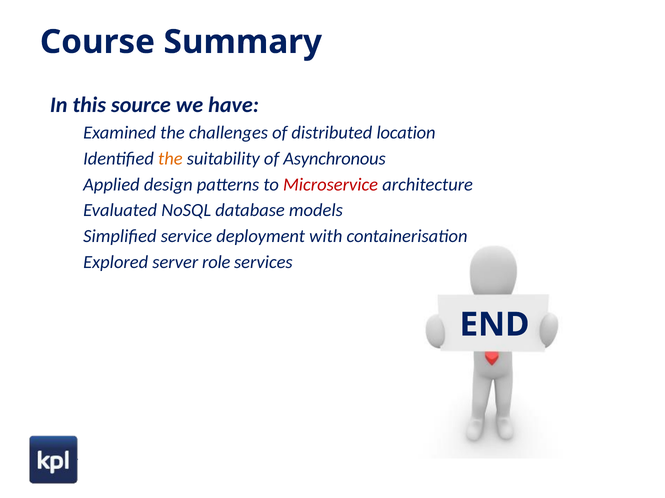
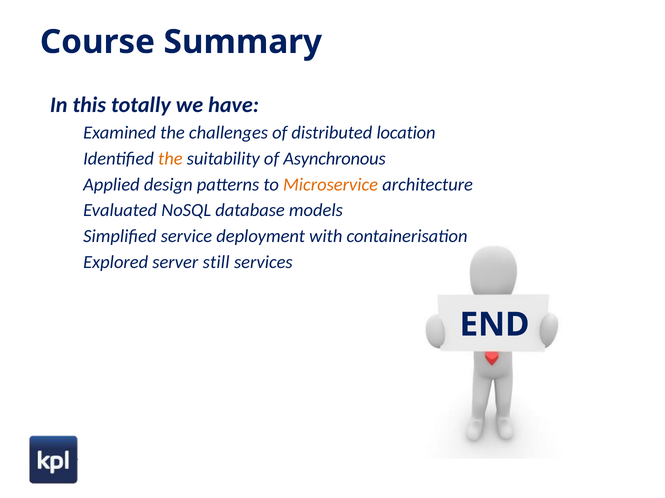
source: source -> totally
Microservice colour: red -> orange
role: role -> still
